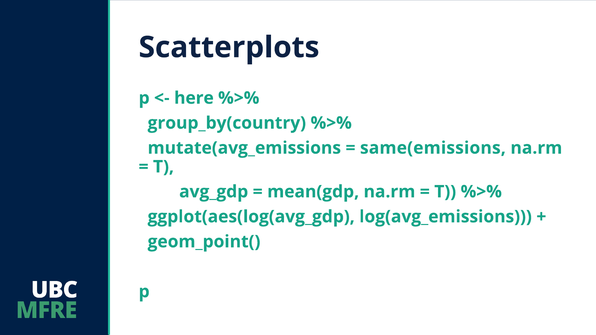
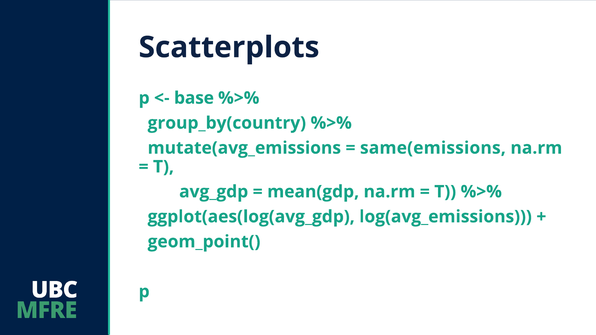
here: here -> base
